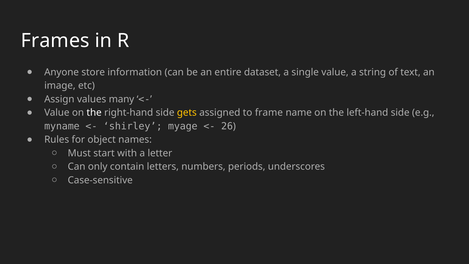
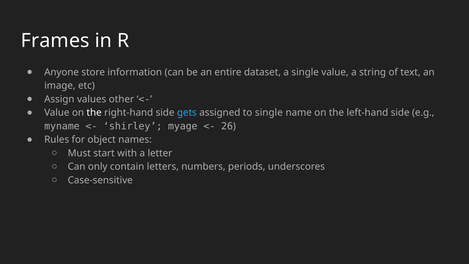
many: many -> other
gets colour: yellow -> light blue
to frame: frame -> single
